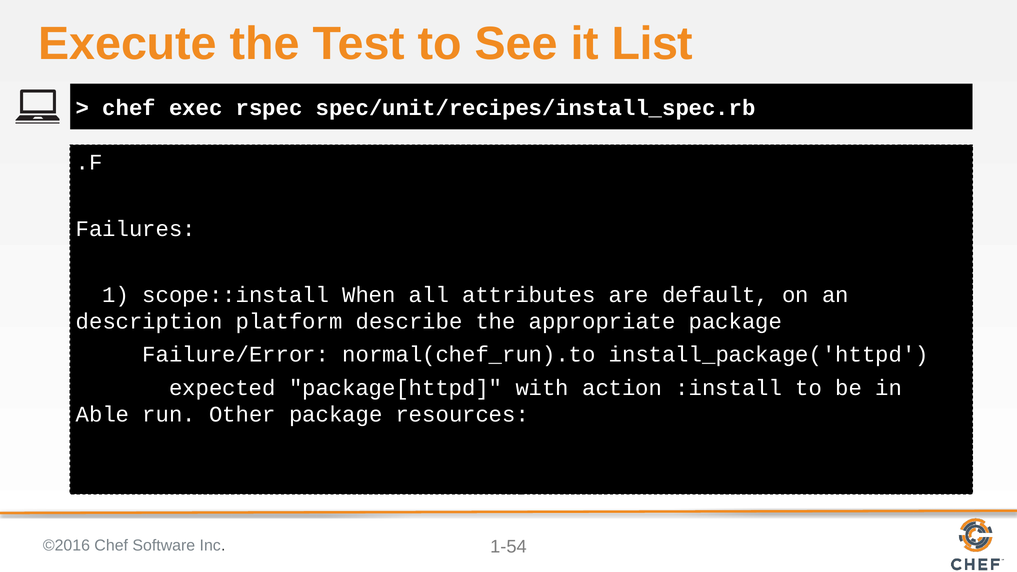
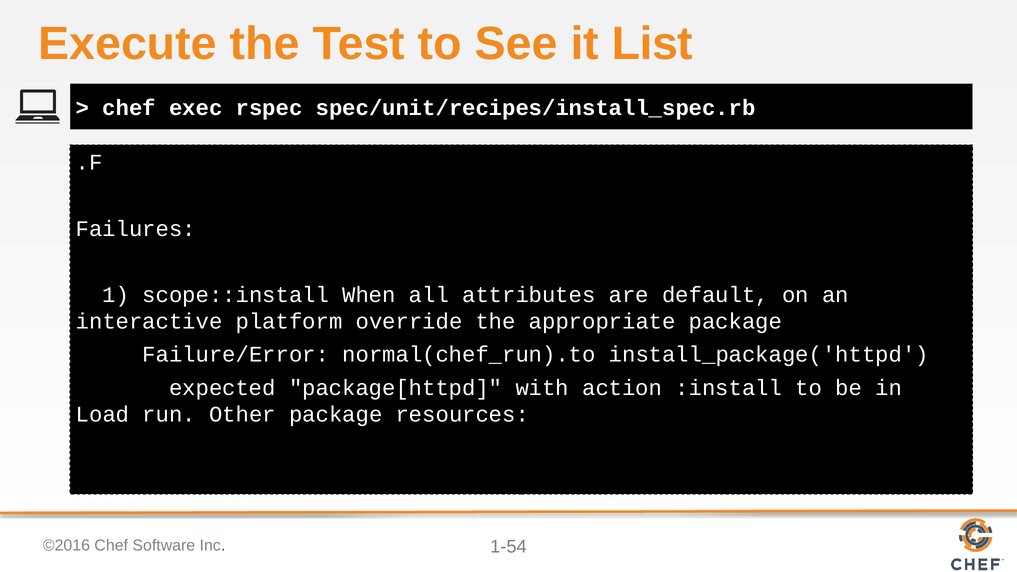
description: description -> interactive
describe: describe -> override
Able: Able -> Load
